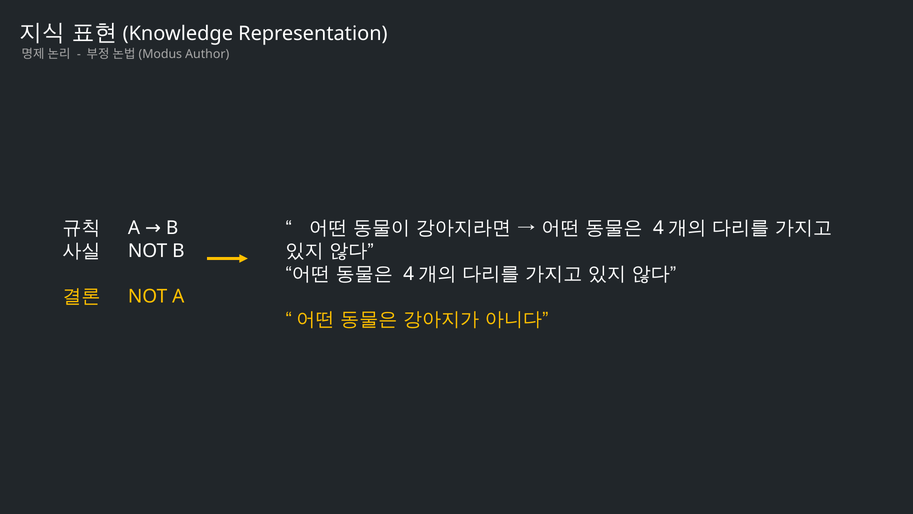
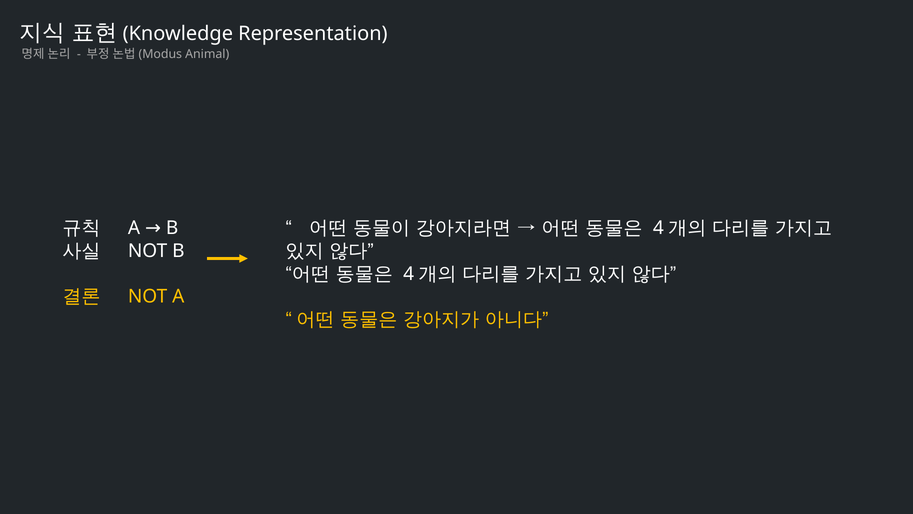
Author: Author -> Animal
